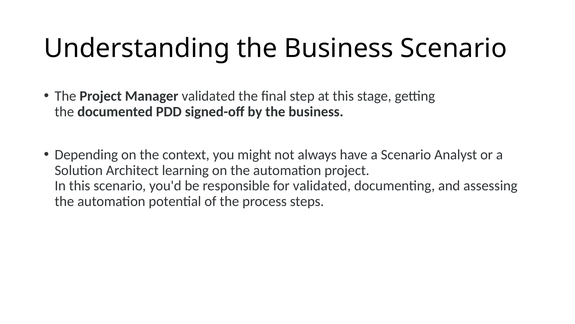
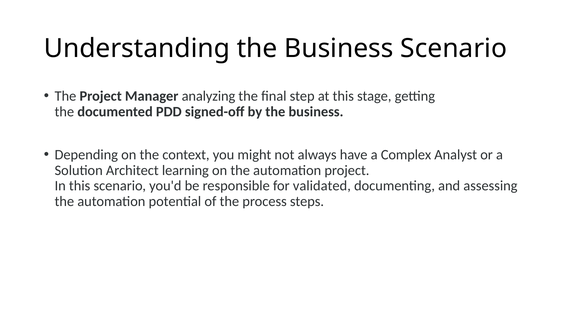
Manager validated: validated -> analyzing
a Scenario: Scenario -> Complex
